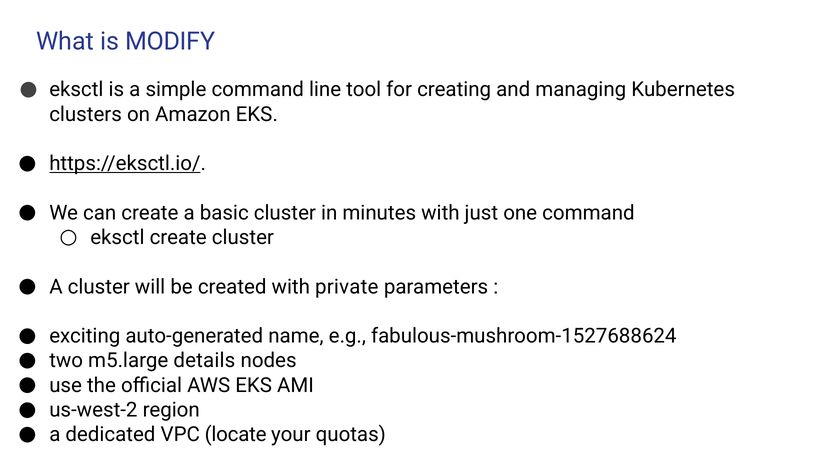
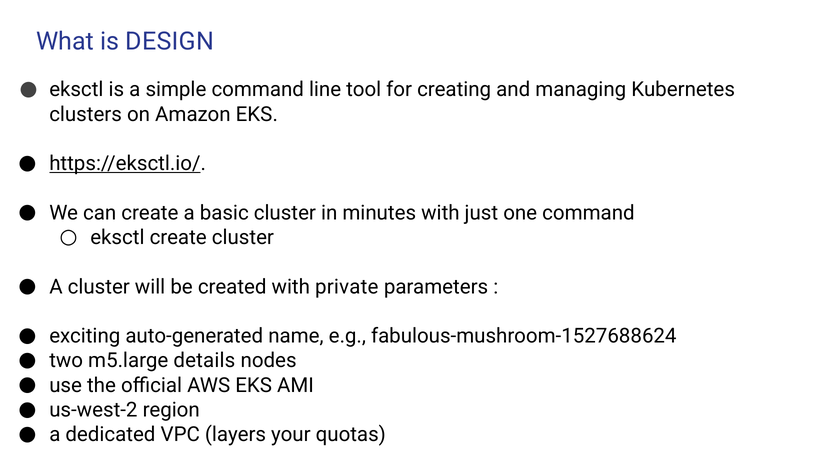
MODIFY: MODIFY -> DESIGN
locate: locate -> layers
